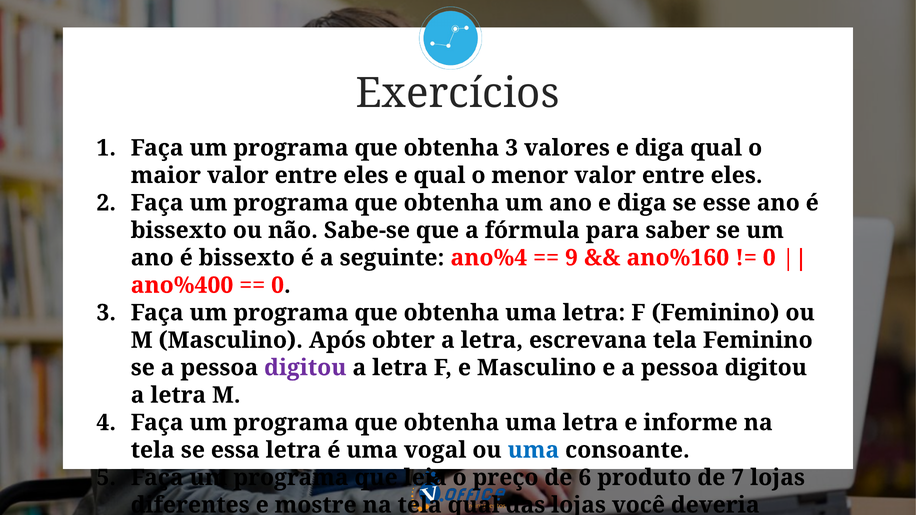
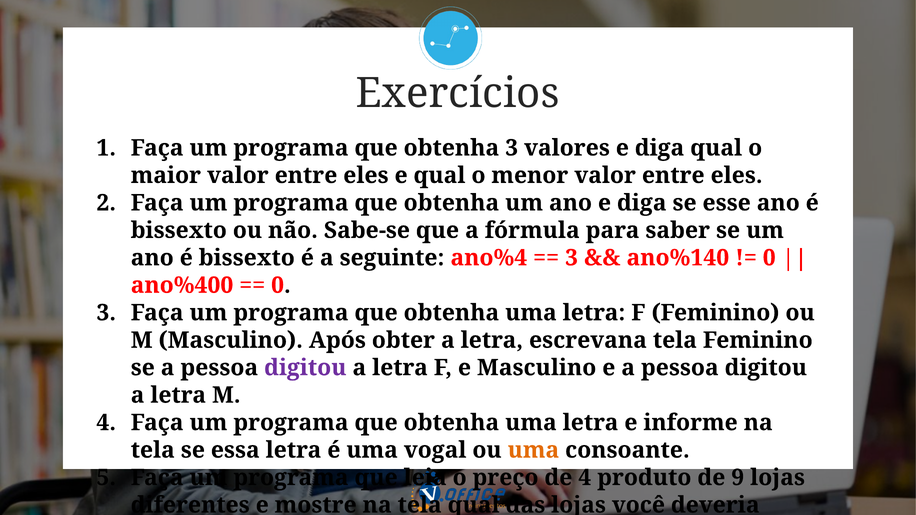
9 at (571, 258): 9 -> 3
ano%160: ano%160 -> ano%140
uma at (533, 450) colour: blue -> orange
de 6: 6 -> 4
7: 7 -> 9
